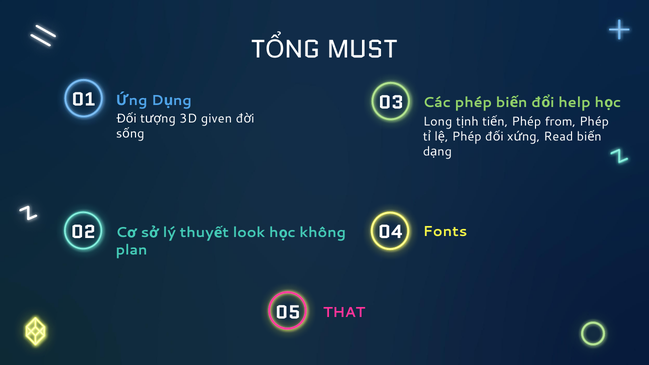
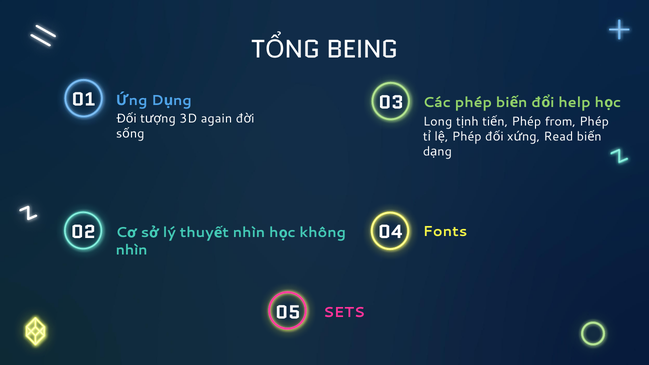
MUST: MUST -> BEING
given: given -> again
look at (249, 233): look -> nhìn
plan at (132, 250): plan -> nhìn
THAT: THAT -> SETS
